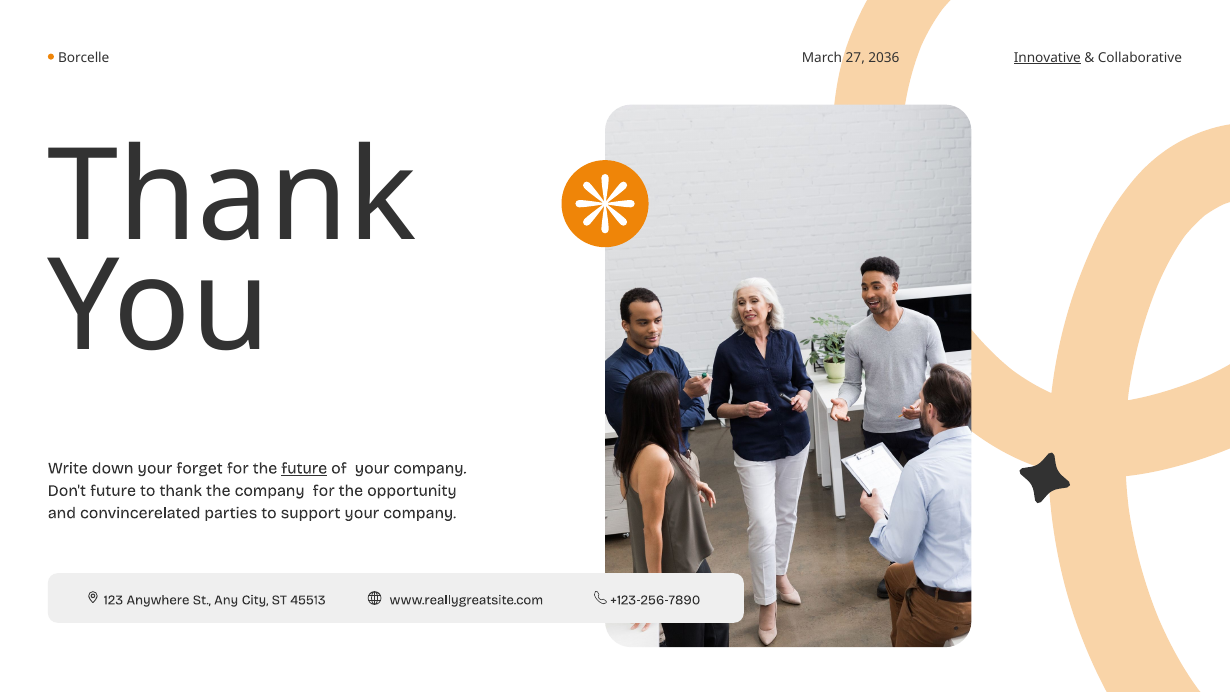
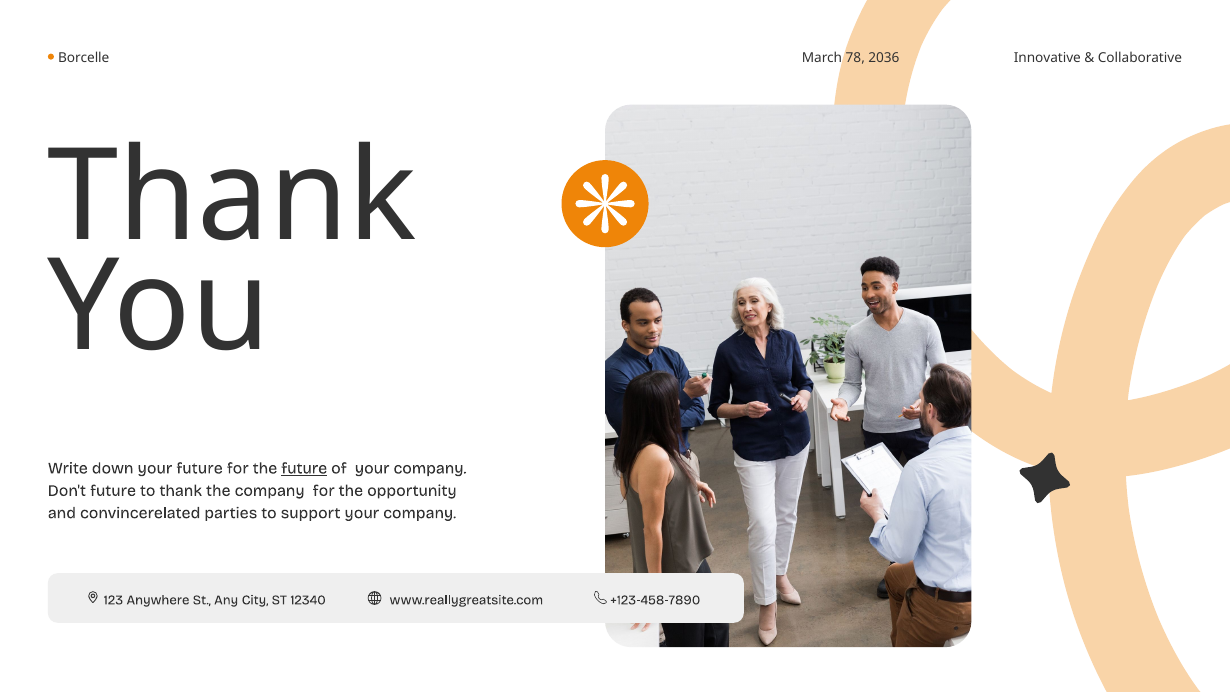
27: 27 -> 78
Innovative underline: present -> none
your forget: forget -> future
45513: 45513 -> 12340
+123-256-7890: +123-256-7890 -> +123-458-7890
